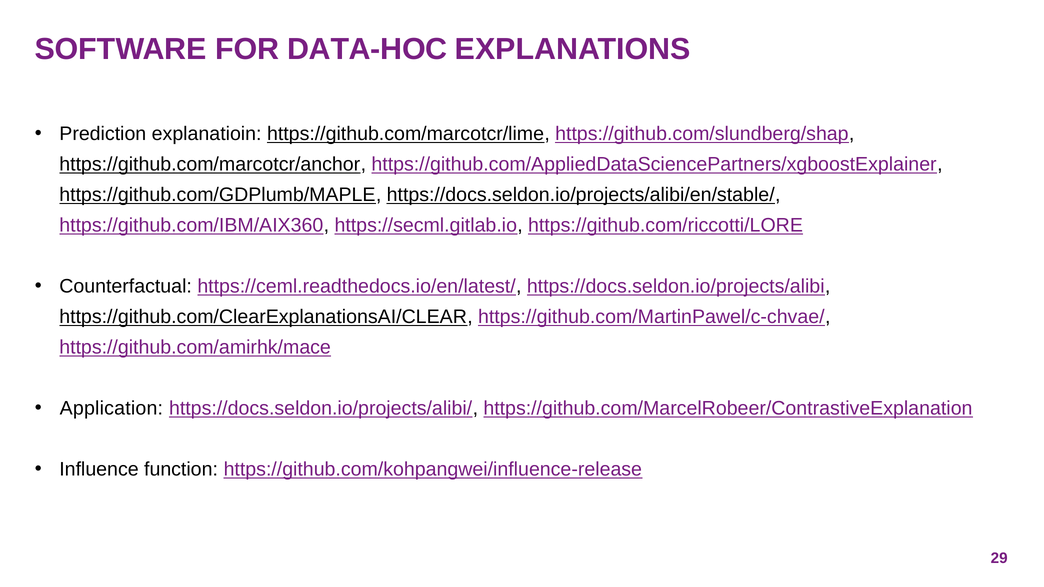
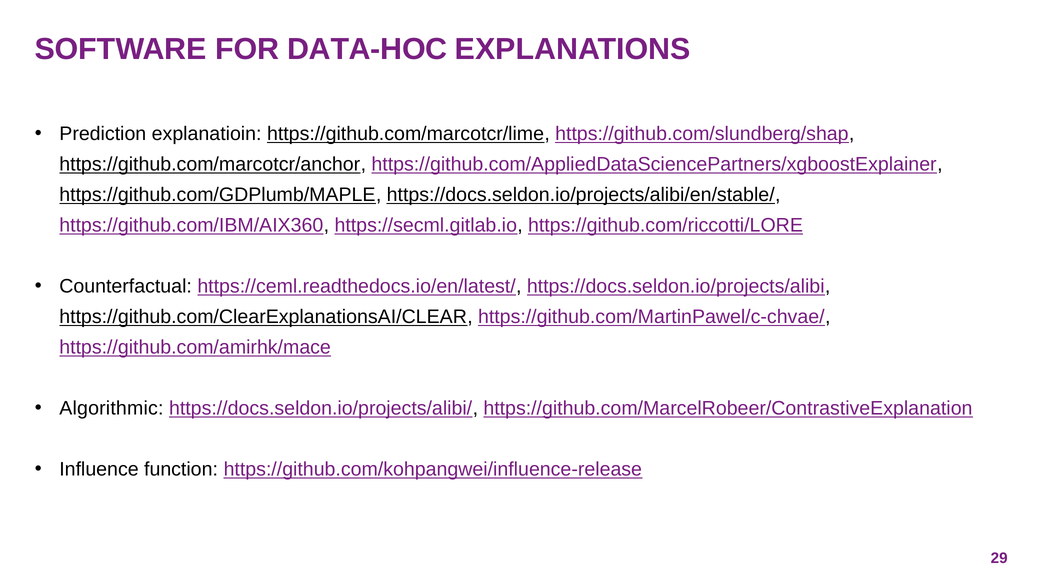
Application: Application -> Algorithmic
